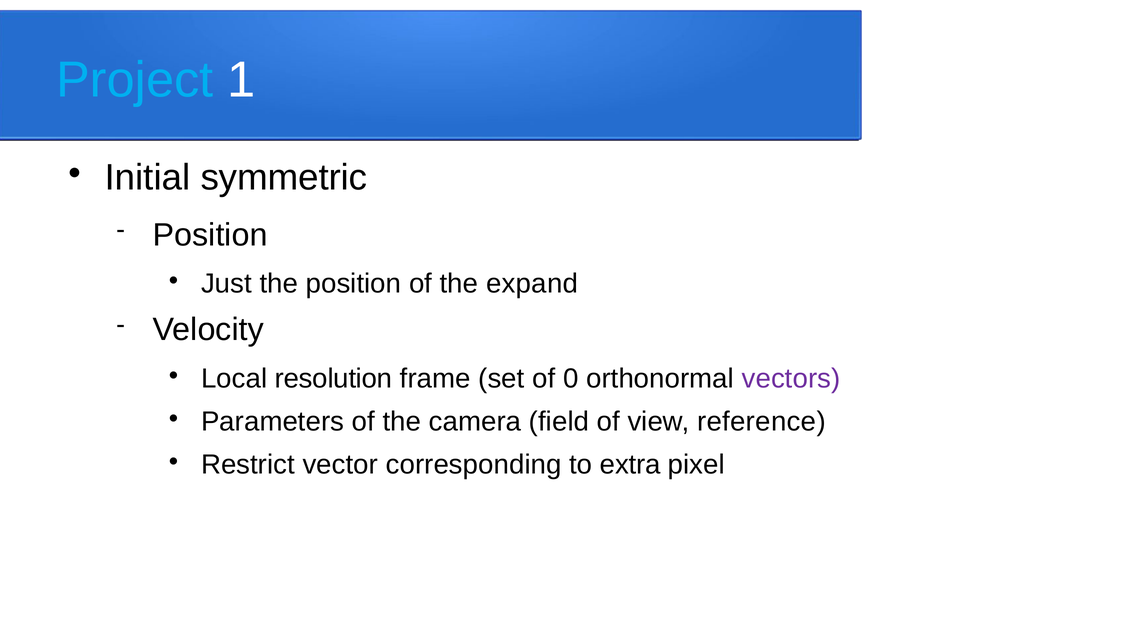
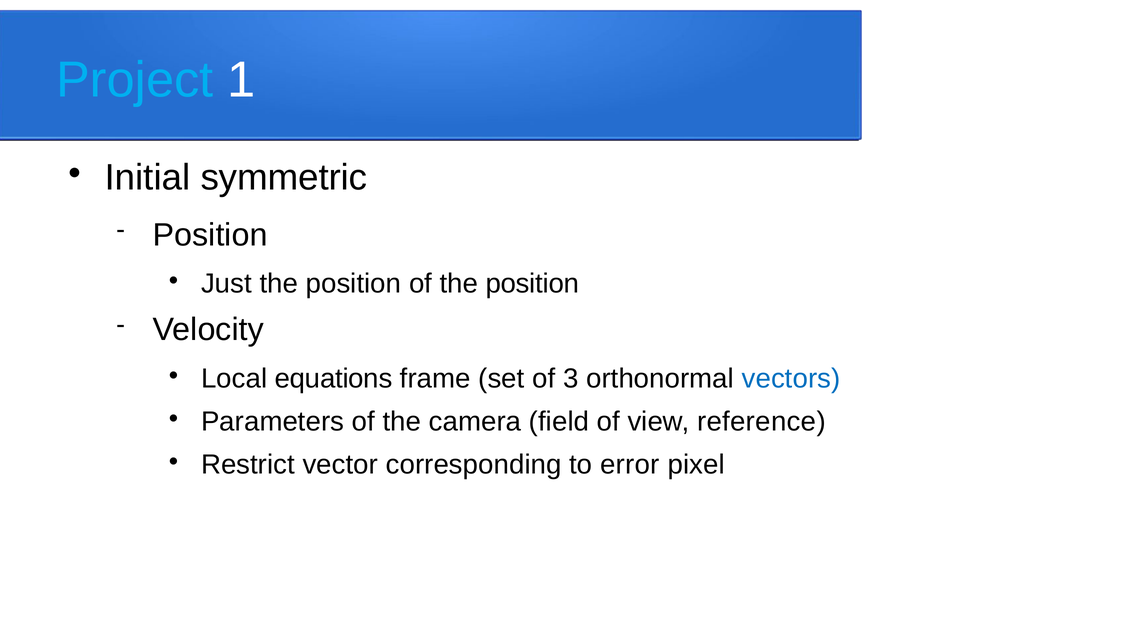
of the expand: expand -> position
resolution: resolution -> equations
0: 0 -> 3
vectors colour: purple -> blue
extra: extra -> error
